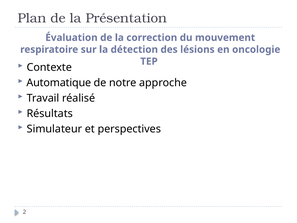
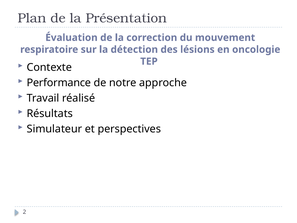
Automatique: Automatique -> Performance
